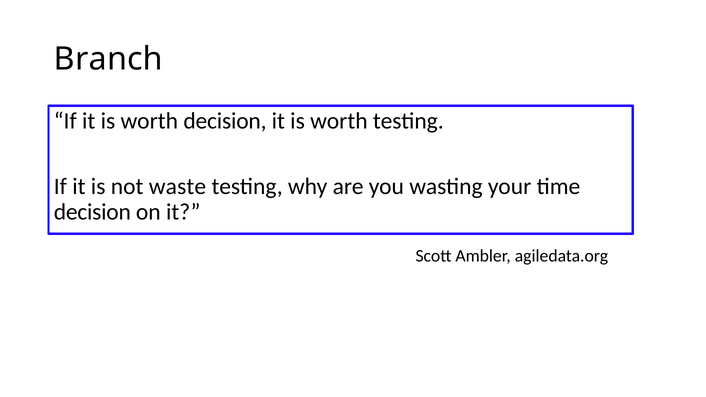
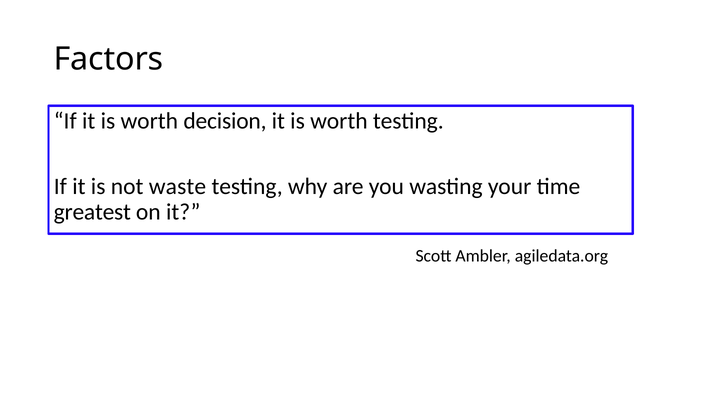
Branch: Branch -> Factors
decision at (92, 212): decision -> greatest
